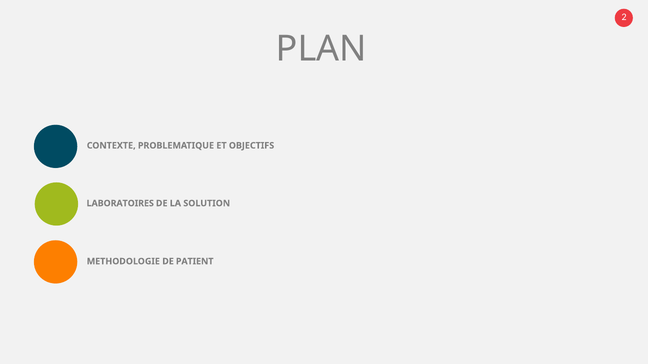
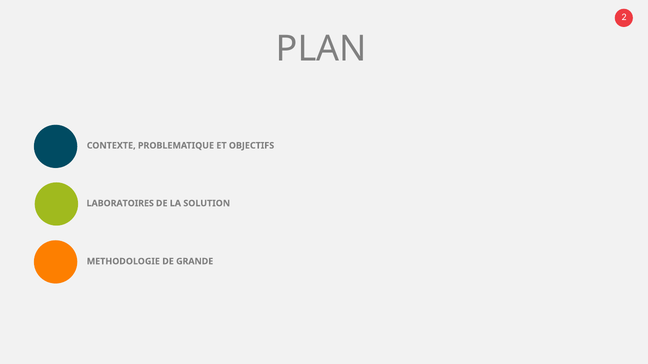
PATIENT: PATIENT -> GRANDE
